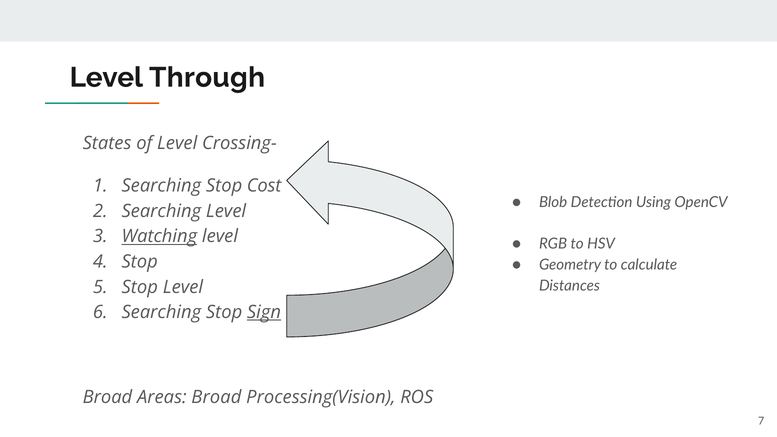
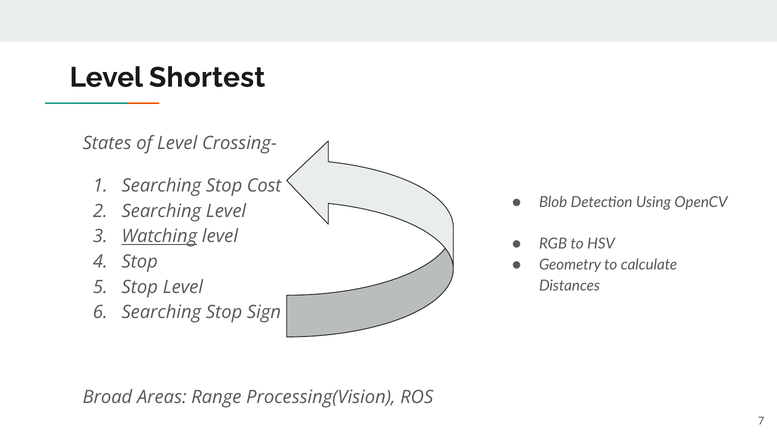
Through: Through -> Shortest
Sign underline: present -> none
Areas Broad: Broad -> Range
